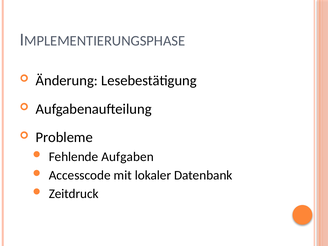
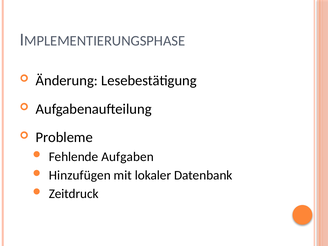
Accesscode: Accesscode -> Hinzufügen
